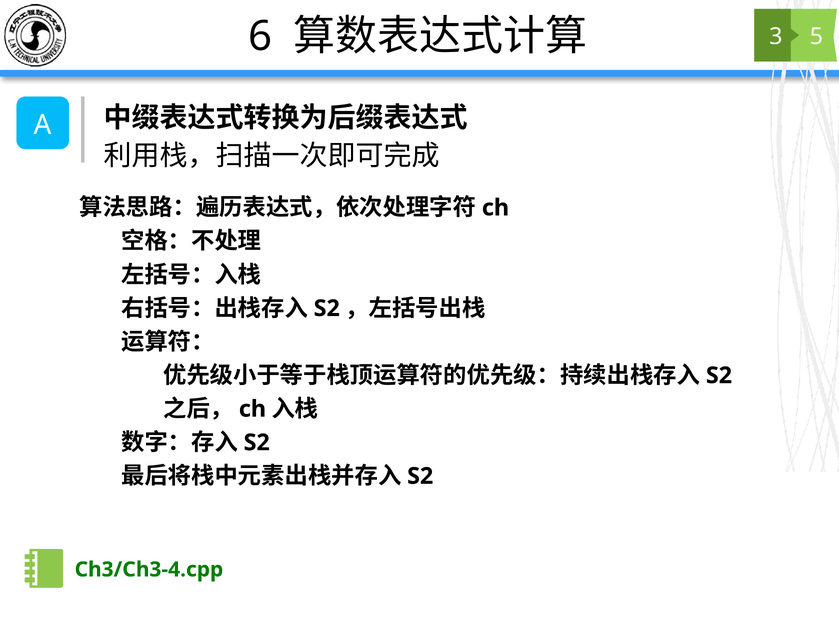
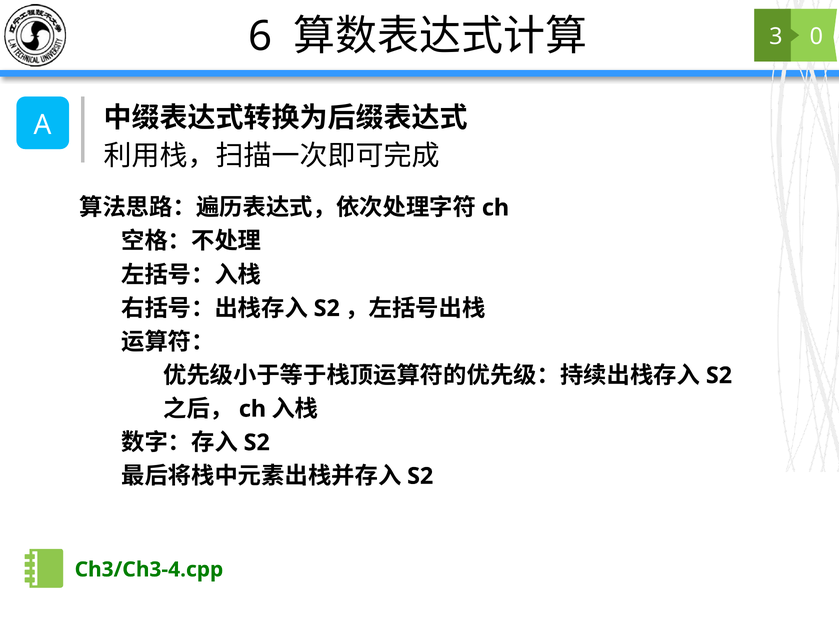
5: 5 -> 0
